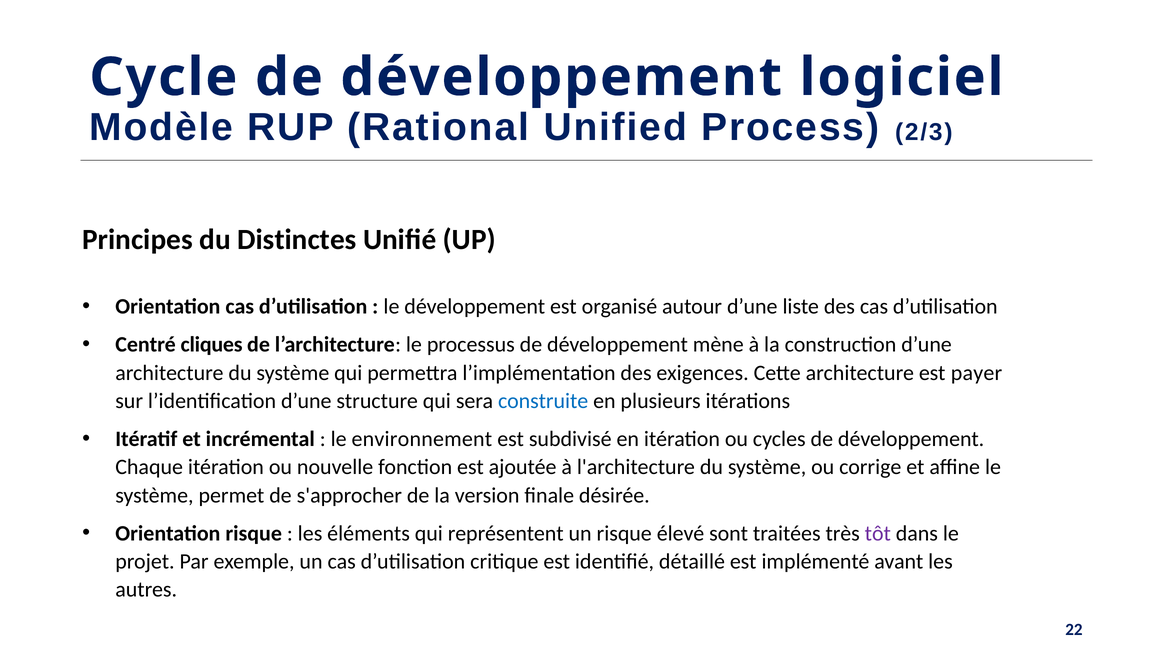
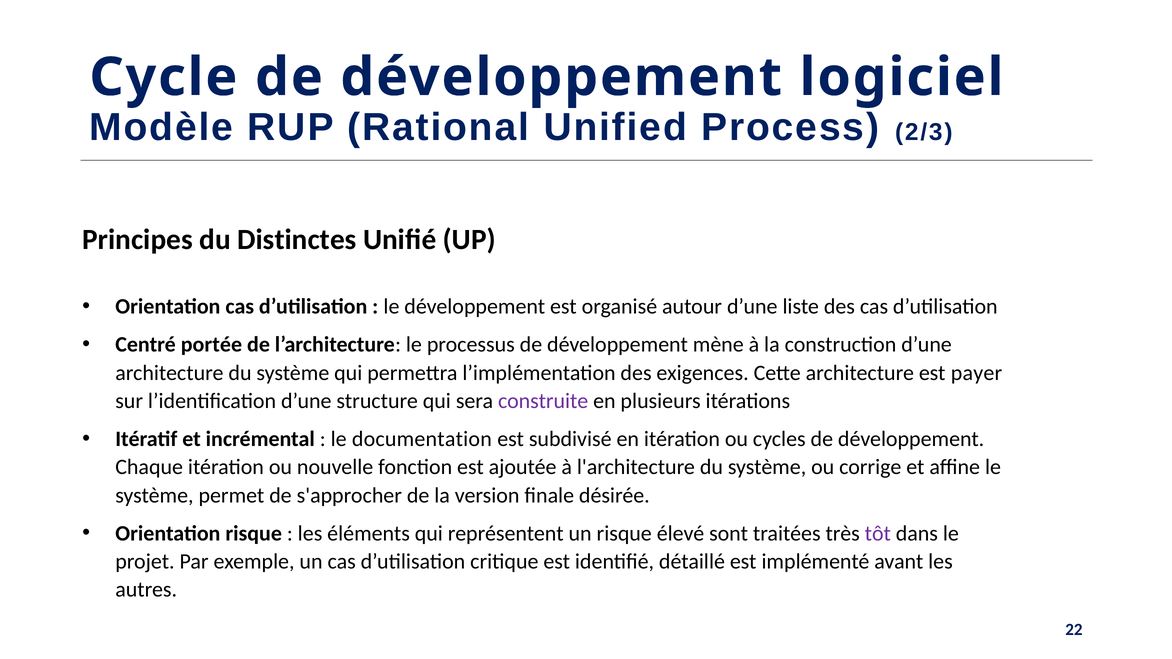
cliques: cliques -> portée
construite colour: blue -> purple
environnement: environnement -> documentation
